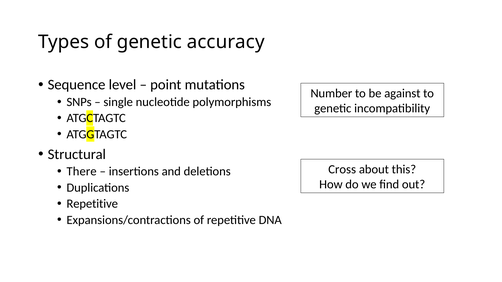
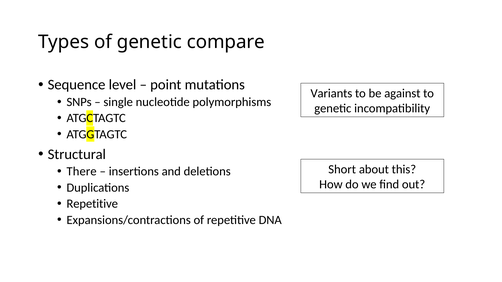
accuracy: accuracy -> compare
Number: Number -> Variants
Cross: Cross -> Short
